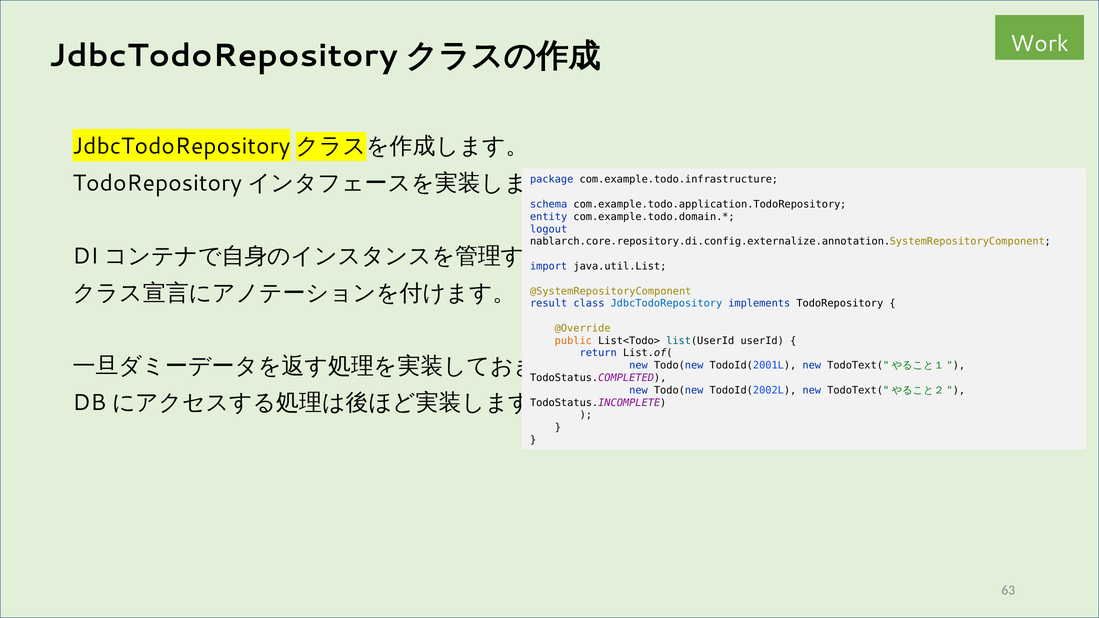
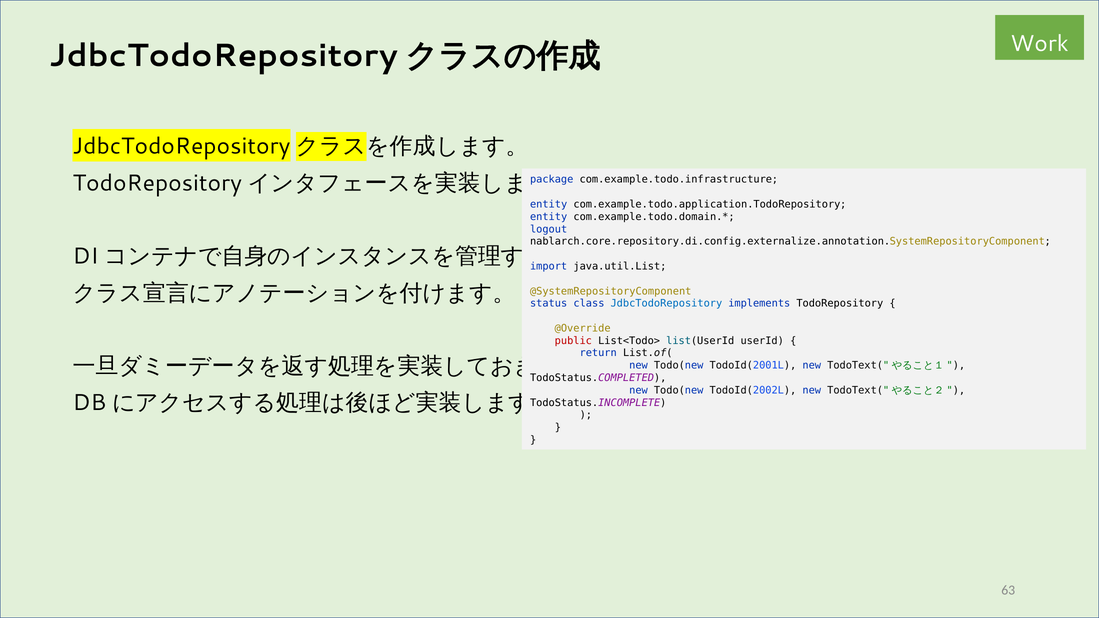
schema at (549, 204): schema -> entity
result: result -> status
public colour: orange -> red
